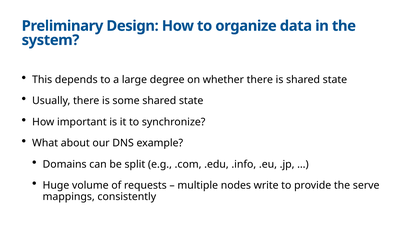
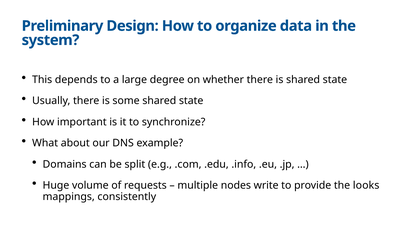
serve: serve -> looks
